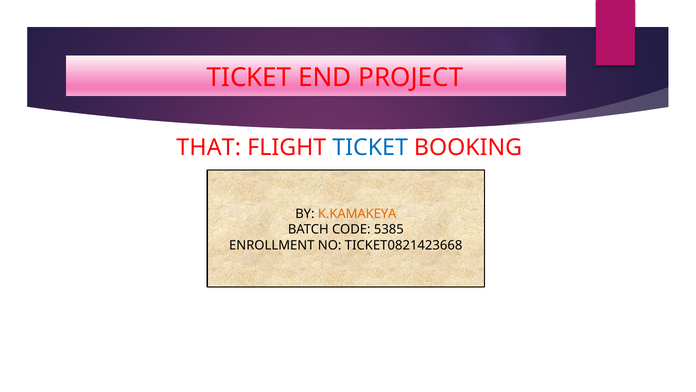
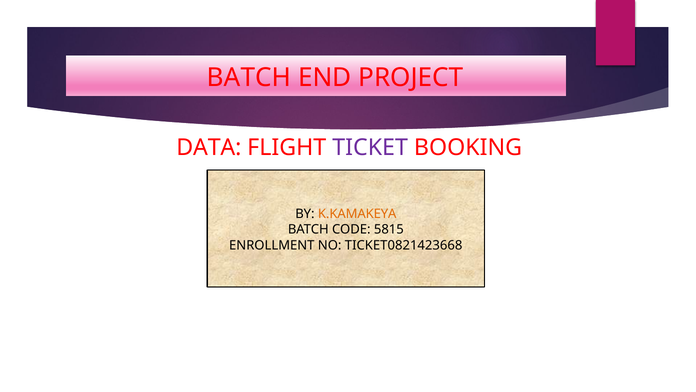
TICKET at (249, 78): TICKET -> BATCH
THAT: THAT -> DATA
TICKET at (370, 148) colour: blue -> purple
5385: 5385 -> 5815
